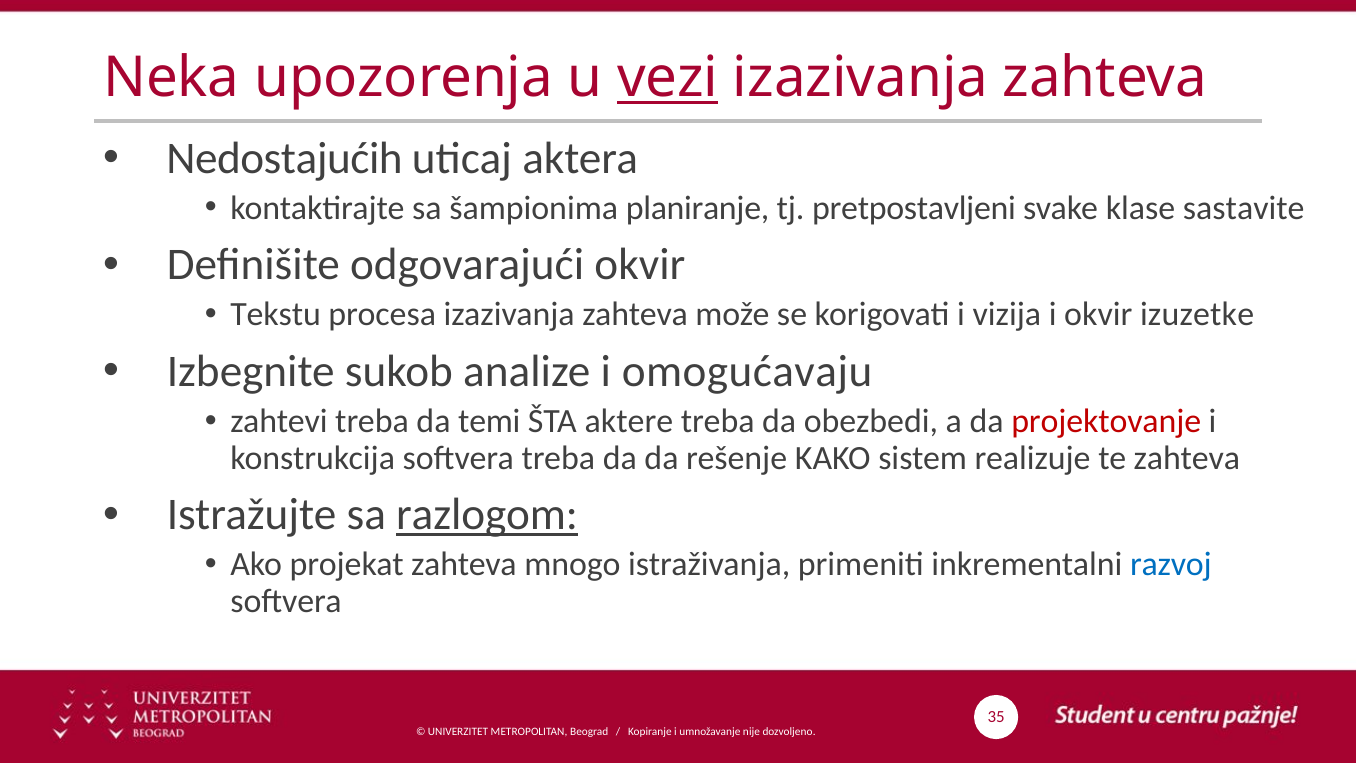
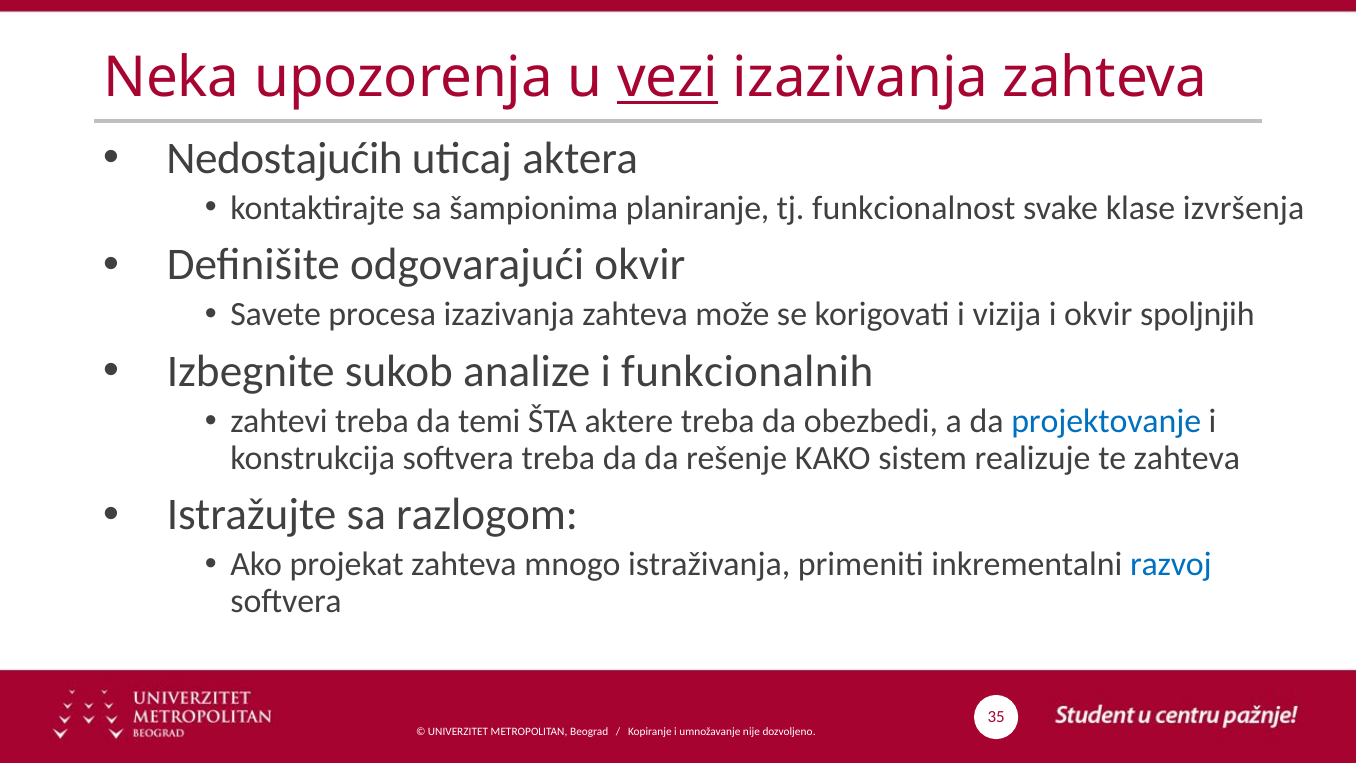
pretpostavljeni: pretpostavljeni -> funkcionalnost
sastavite: sastavite -> izvršenja
Tekstu: Tekstu -> Savete
izuzetke: izuzetke -> spoljnjih
omogućavaju: omogućavaju -> funkcionalnih
projektovanje colour: red -> blue
razlogom underline: present -> none
